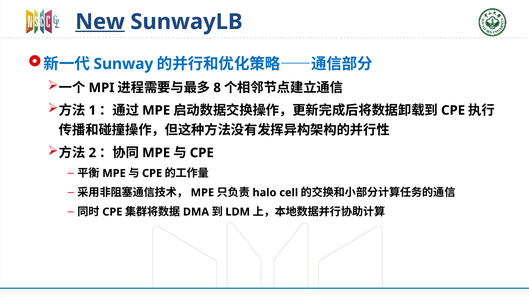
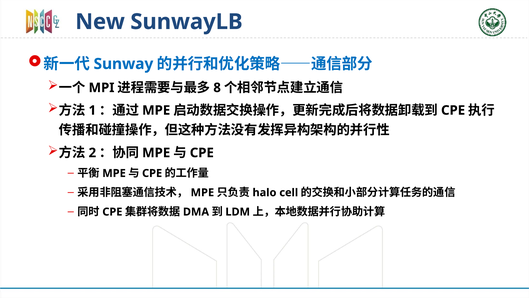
New underline: present -> none
